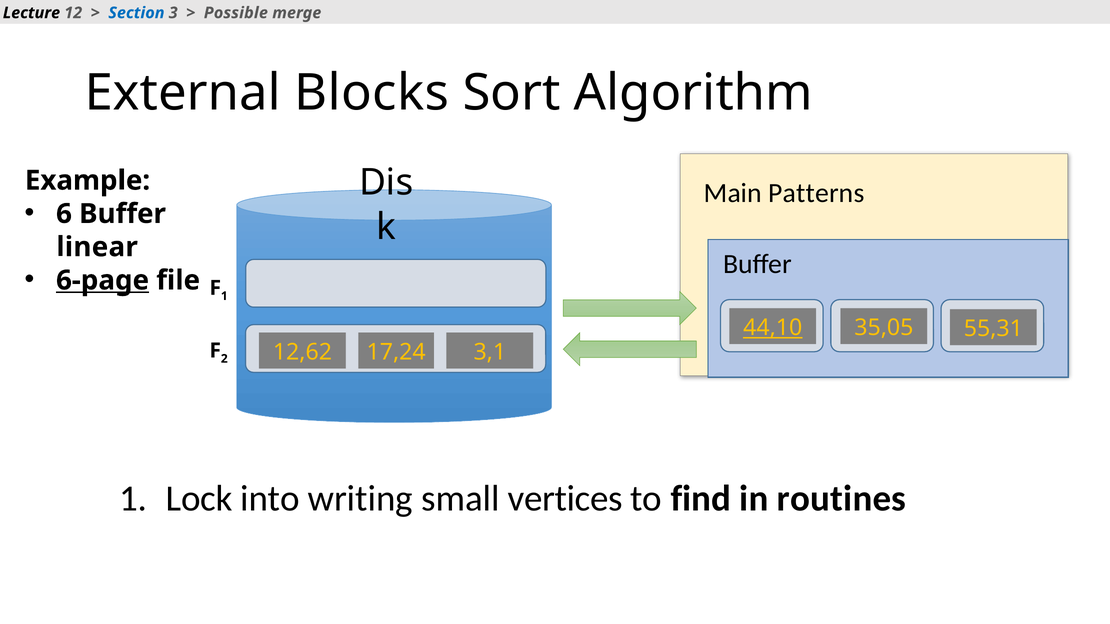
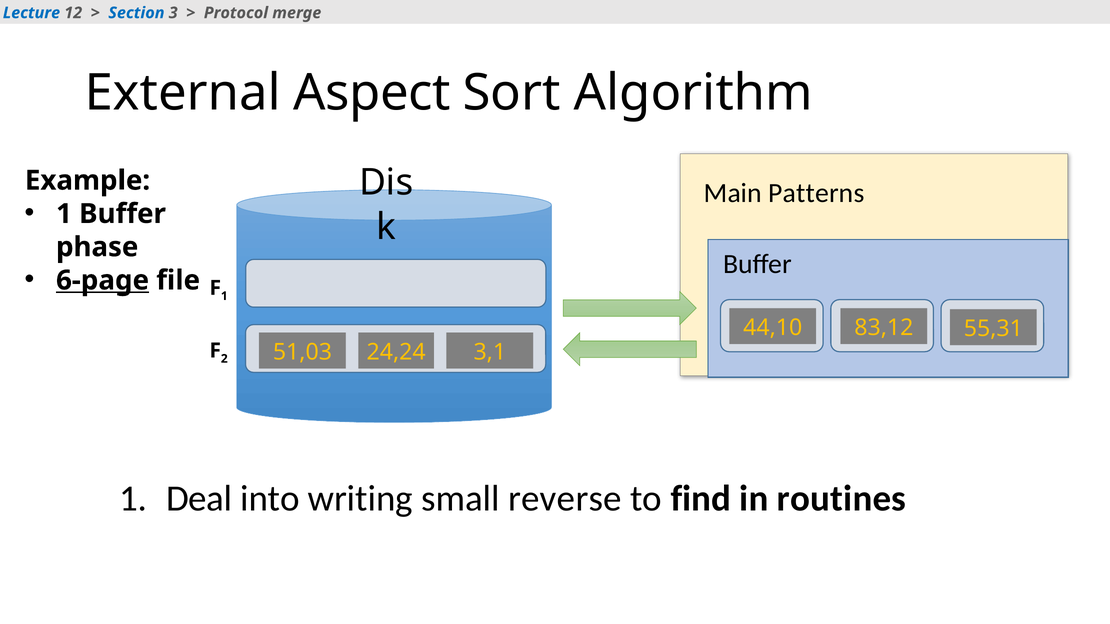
Lecture colour: black -> blue
Possible: Possible -> Protocol
Blocks: Blocks -> Aspect
6 at (64, 214): 6 -> 1
linear: linear -> phase
44,10 underline: present -> none
35,05: 35,05 -> 83,12
12,62: 12,62 -> 51,03
17,24: 17,24 -> 24,24
Lock: Lock -> Deal
vertices: vertices -> reverse
